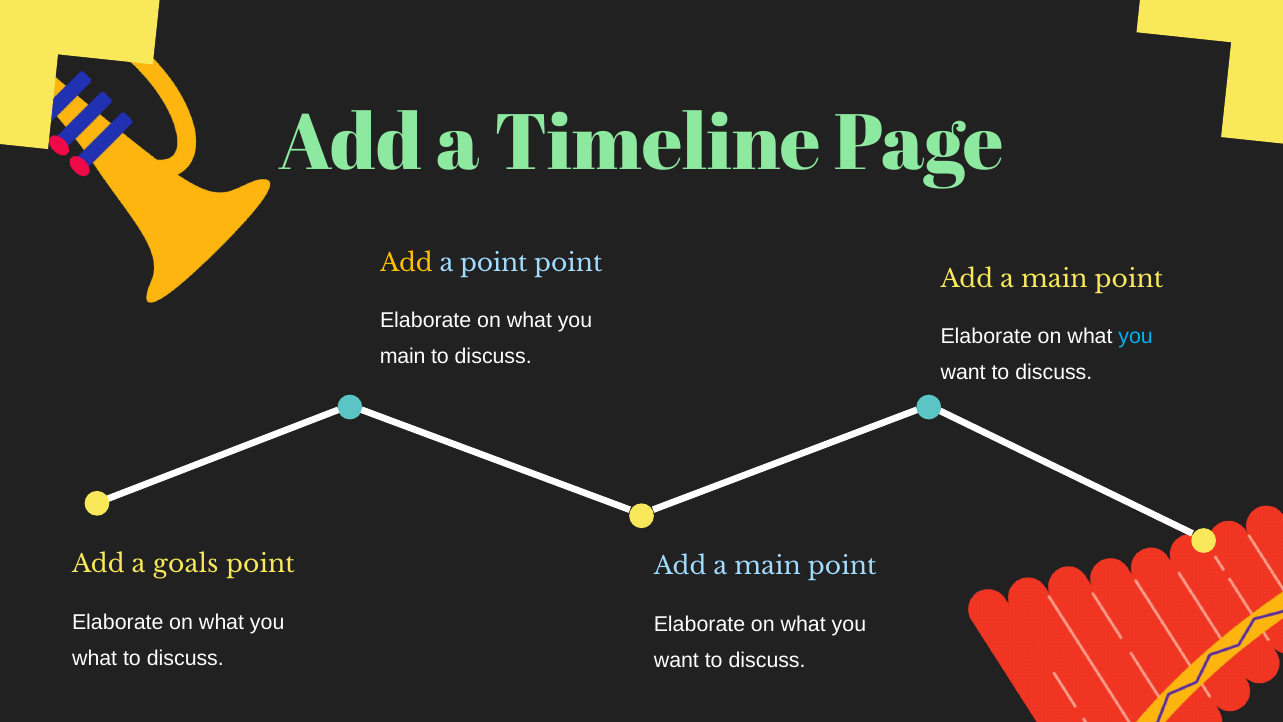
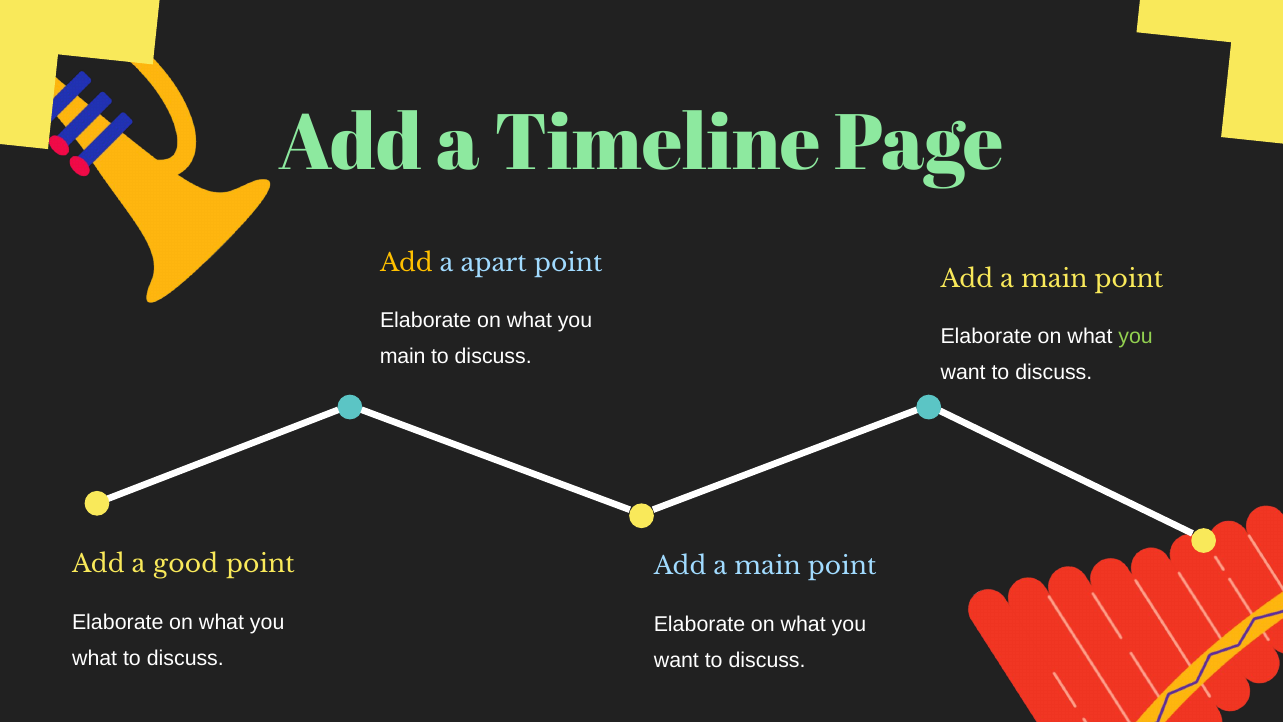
a point: point -> apart
you at (1136, 336) colour: light blue -> light green
goals: goals -> good
